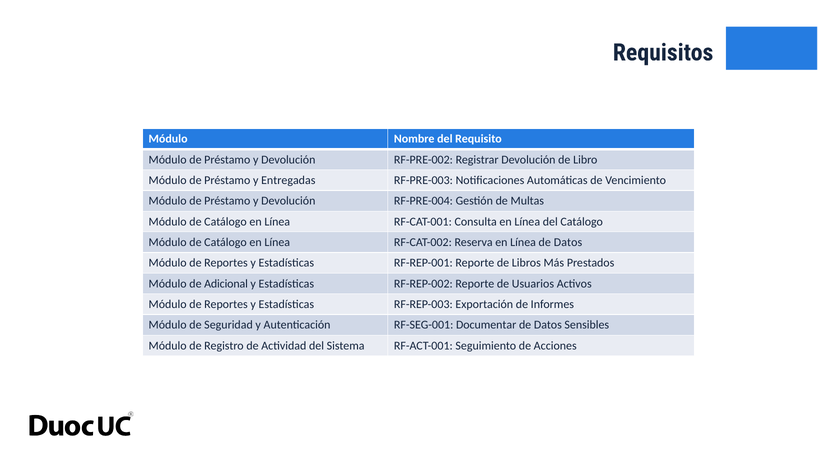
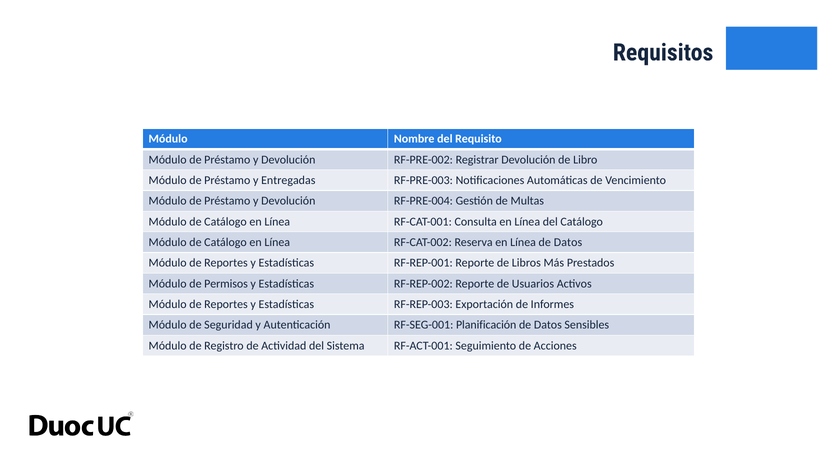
Adicional: Adicional -> Permisos
Documentar: Documentar -> Planificación
